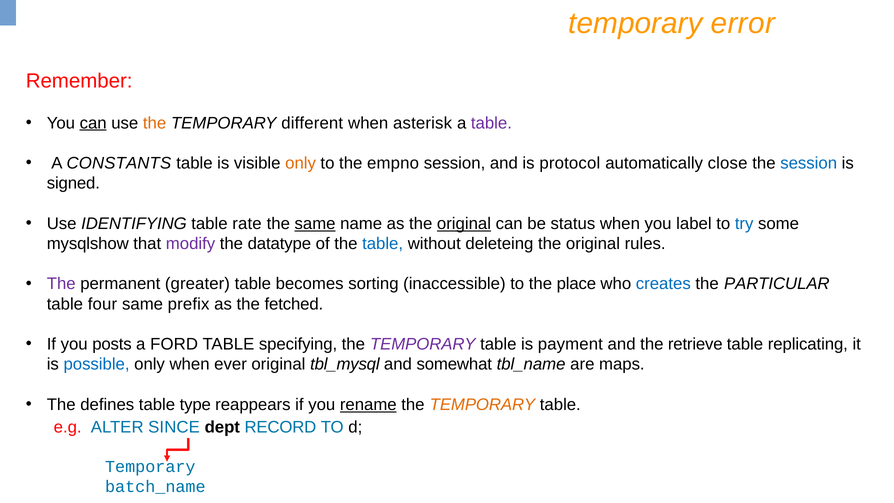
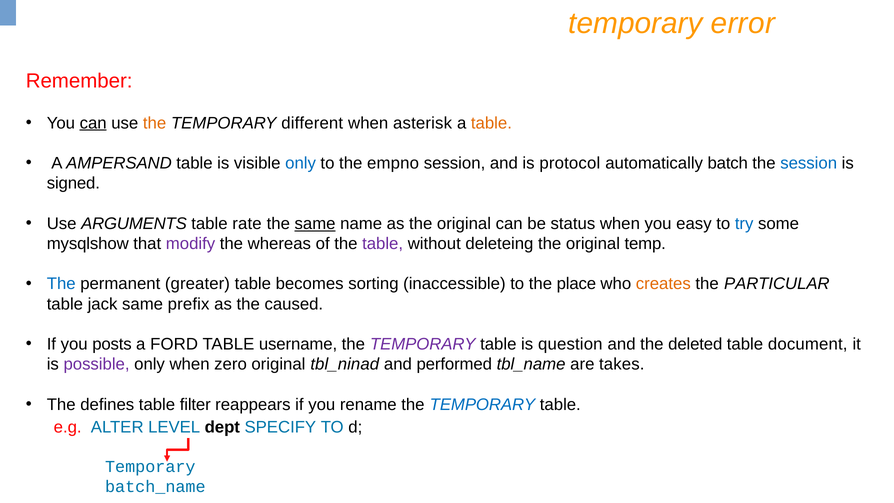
table at (491, 123) colour: purple -> orange
CONSTANTS: CONSTANTS -> AMPERSAND
only at (301, 163) colour: orange -> blue
close: close -> batch
IDENTIFYING: IDENTIFYING -> ARGUMENTS
original at (464, 224) underline: present -> none
label: label -> easy
datatype: datatype -> whereas
table at (383, 244) colour: blue -> purple
rules: rules -> temp
The at (61, 284) colour: purple -> blue
creates colour: blue -> orange
four: four -> jack
fetched: fetched -> caused
specifying: specifying -> username
payment: payment -> question
retrieve: retrieve -> deleted
replicating: replicating -> document
possible colour: blue -> purple
ever: ever -> zero
tbl_mysql: tbl_mysql -> tbl_ninad
somewhat: somewhat -> performed
maps: maps -> takes
type: type -> filter
rename underline: present -> none
TEMPORARY at (483, 405) colour: orange -> blue
SINCE: SINCE -> LEVEL
RECORD: RECORD -> SPECIFY
